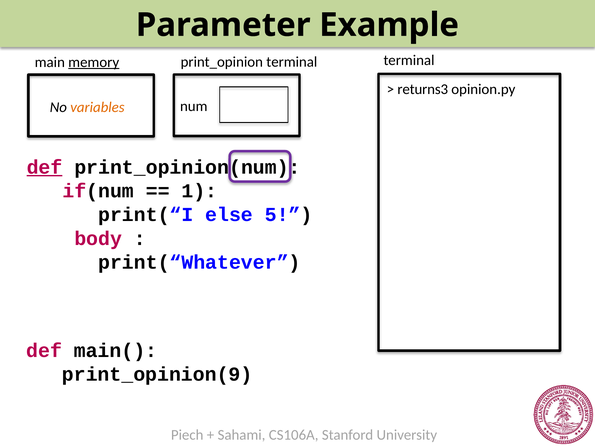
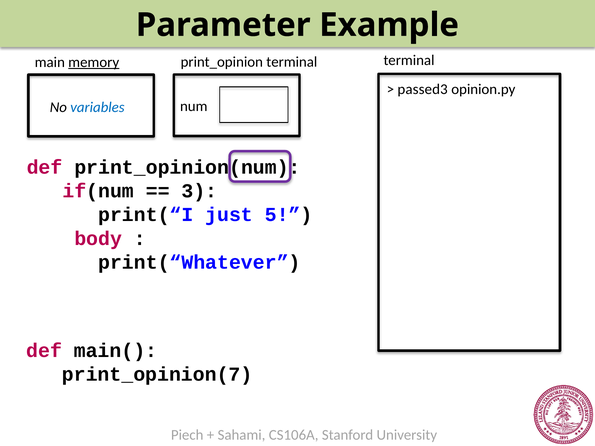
returns3: returns3 -> passed3
variables colour: orange -> blue
def at (45, 167) underline: present -> none
1: 1 -> 3
else: else -> just
print_opinion(9: print_opinion(9 -> print_opinion(7
